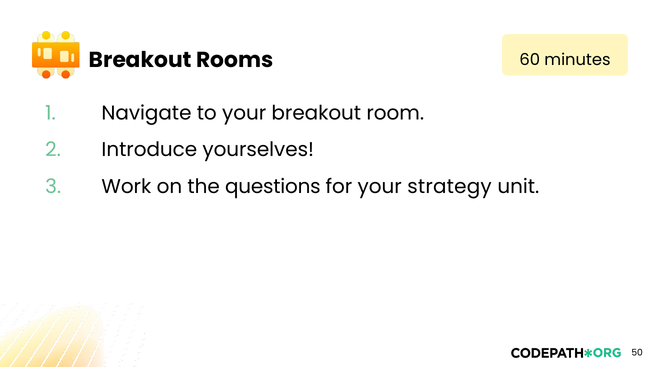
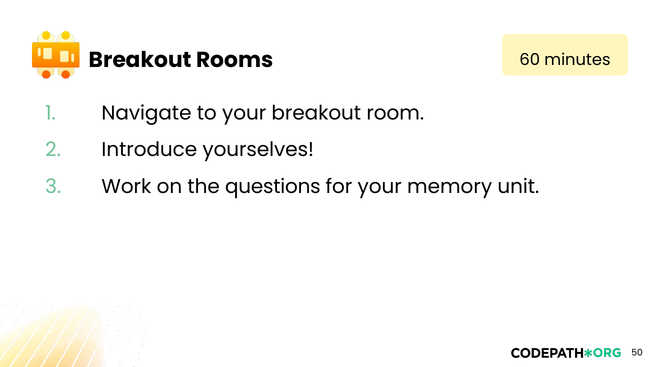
strategy: strategy -> memory
